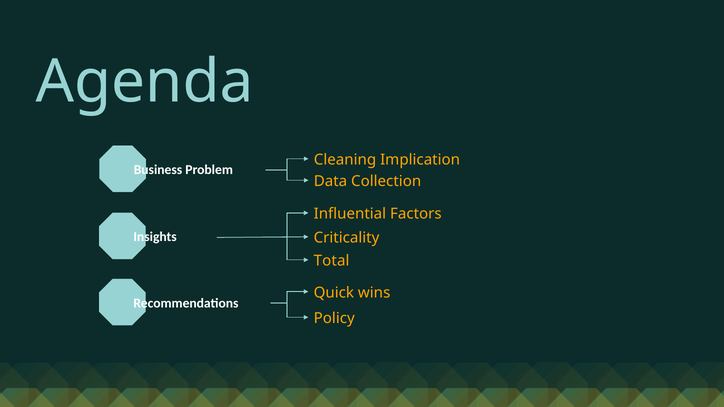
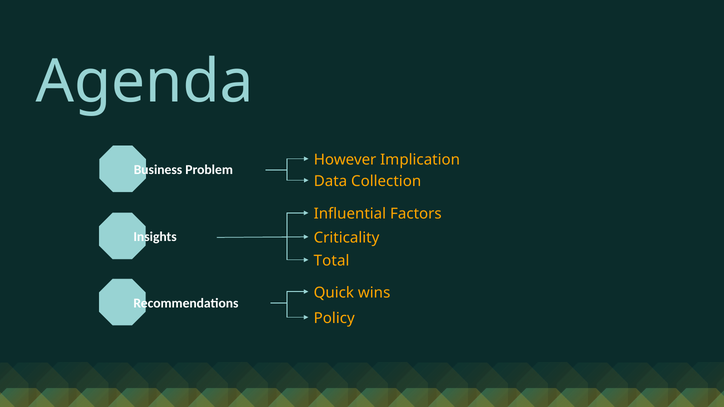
Cleaning: Cleaning -> However
